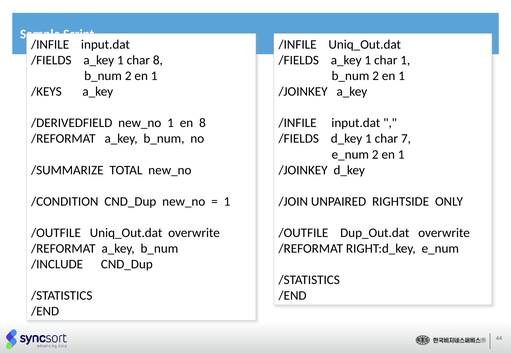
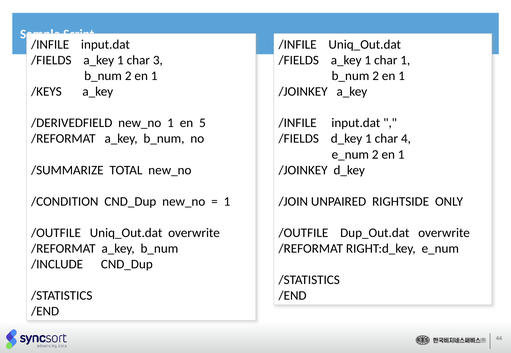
char 8: 8 -> 3
en 8: 8 -> 5
7: 7 -> 4
